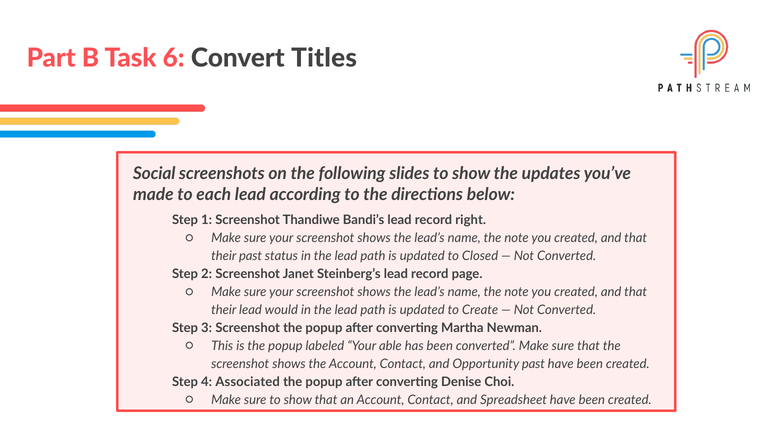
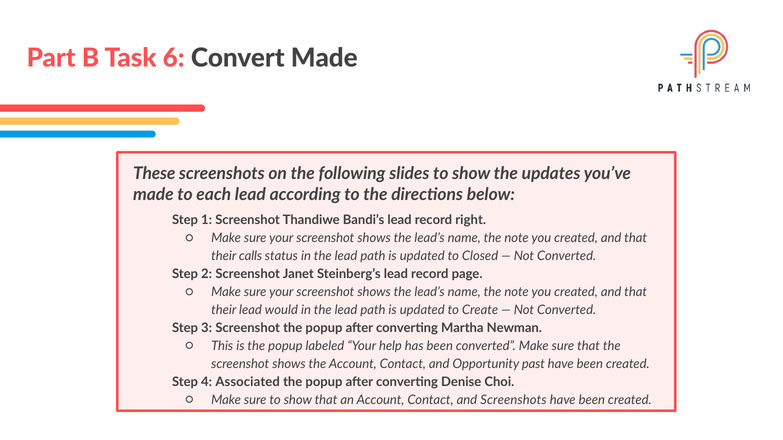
Convert Titles: Titles -> Made
Social: Social -> These
their past: past -> calls
able: able -> help
and Spreadsheet: Spreadsheet -> Screenshots
